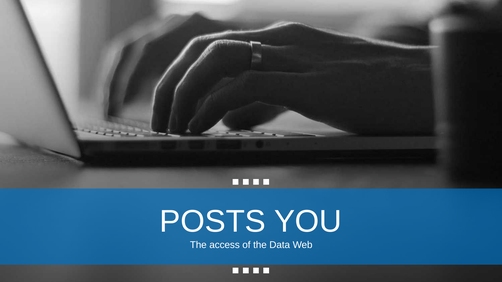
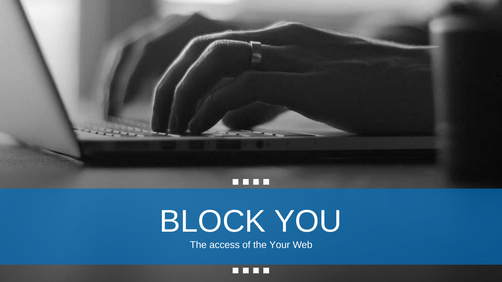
POSTS: POSTS -> BLOCK
Data: Data -> Your
